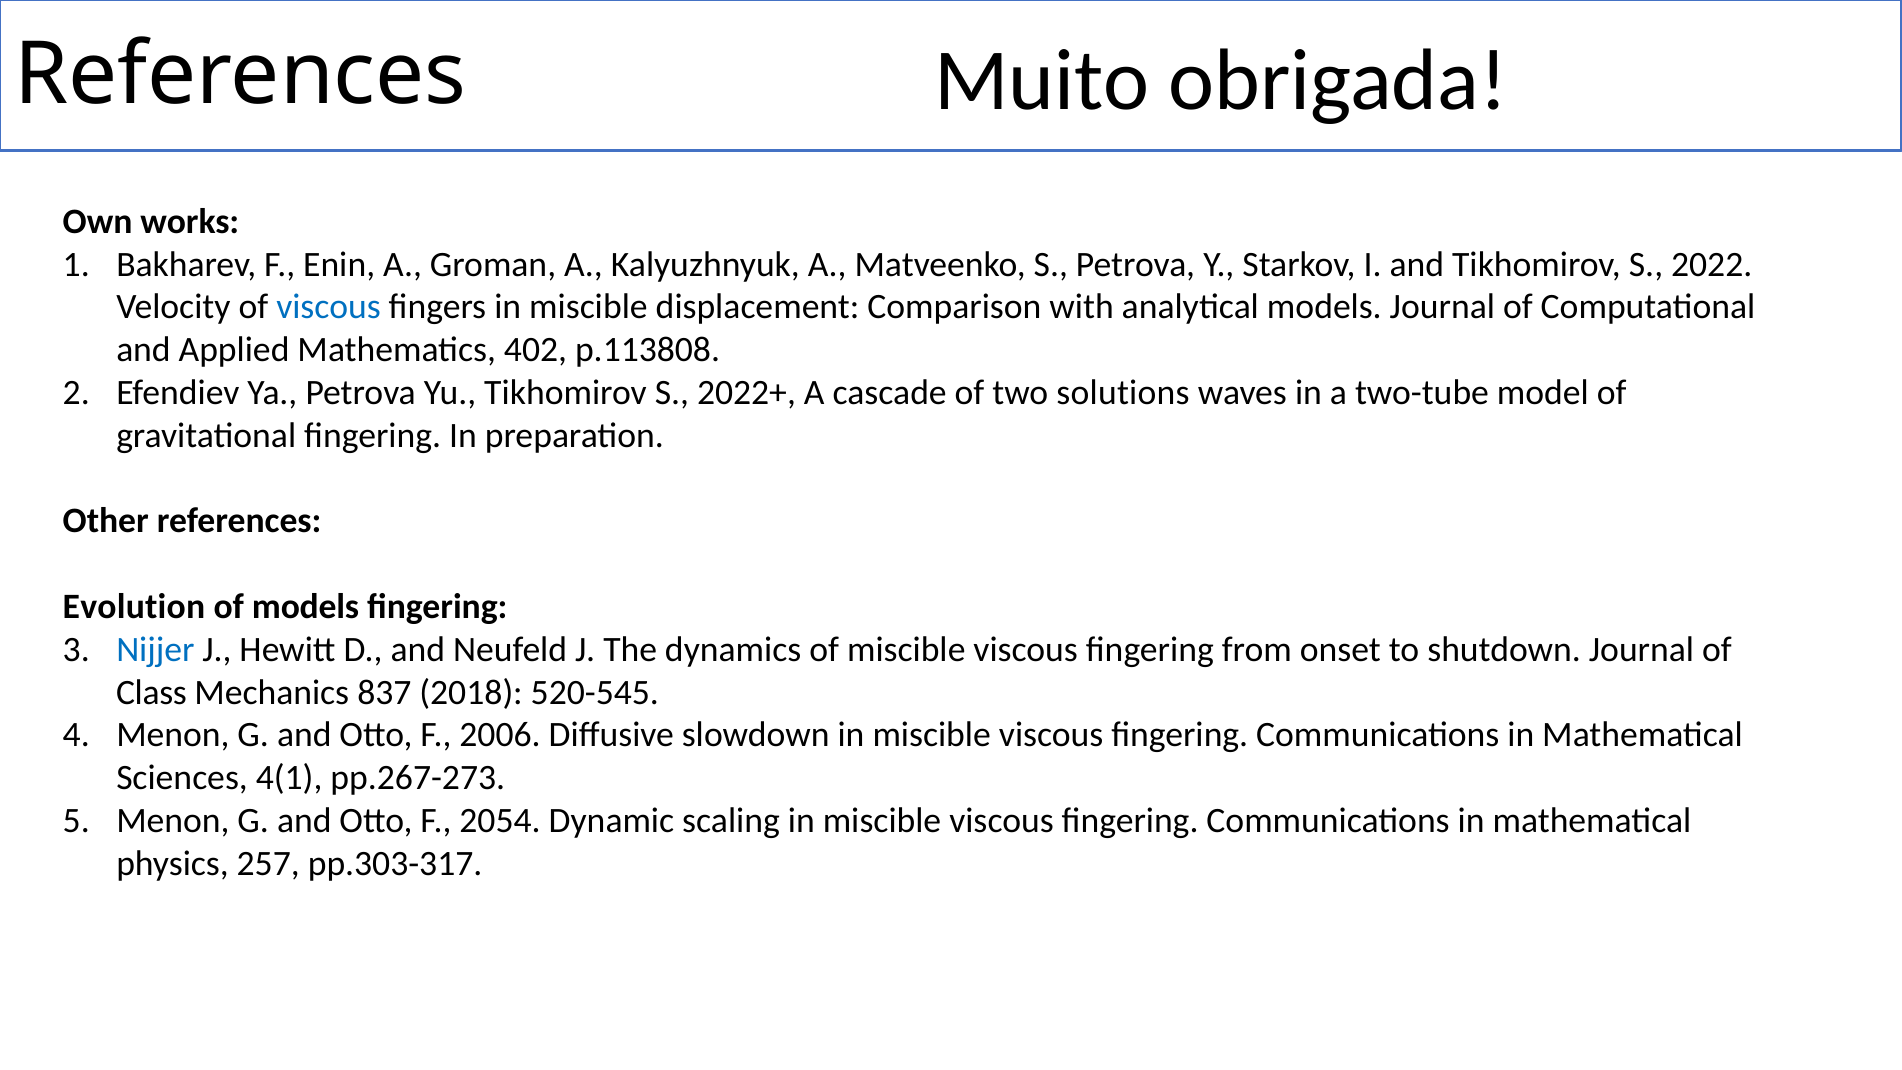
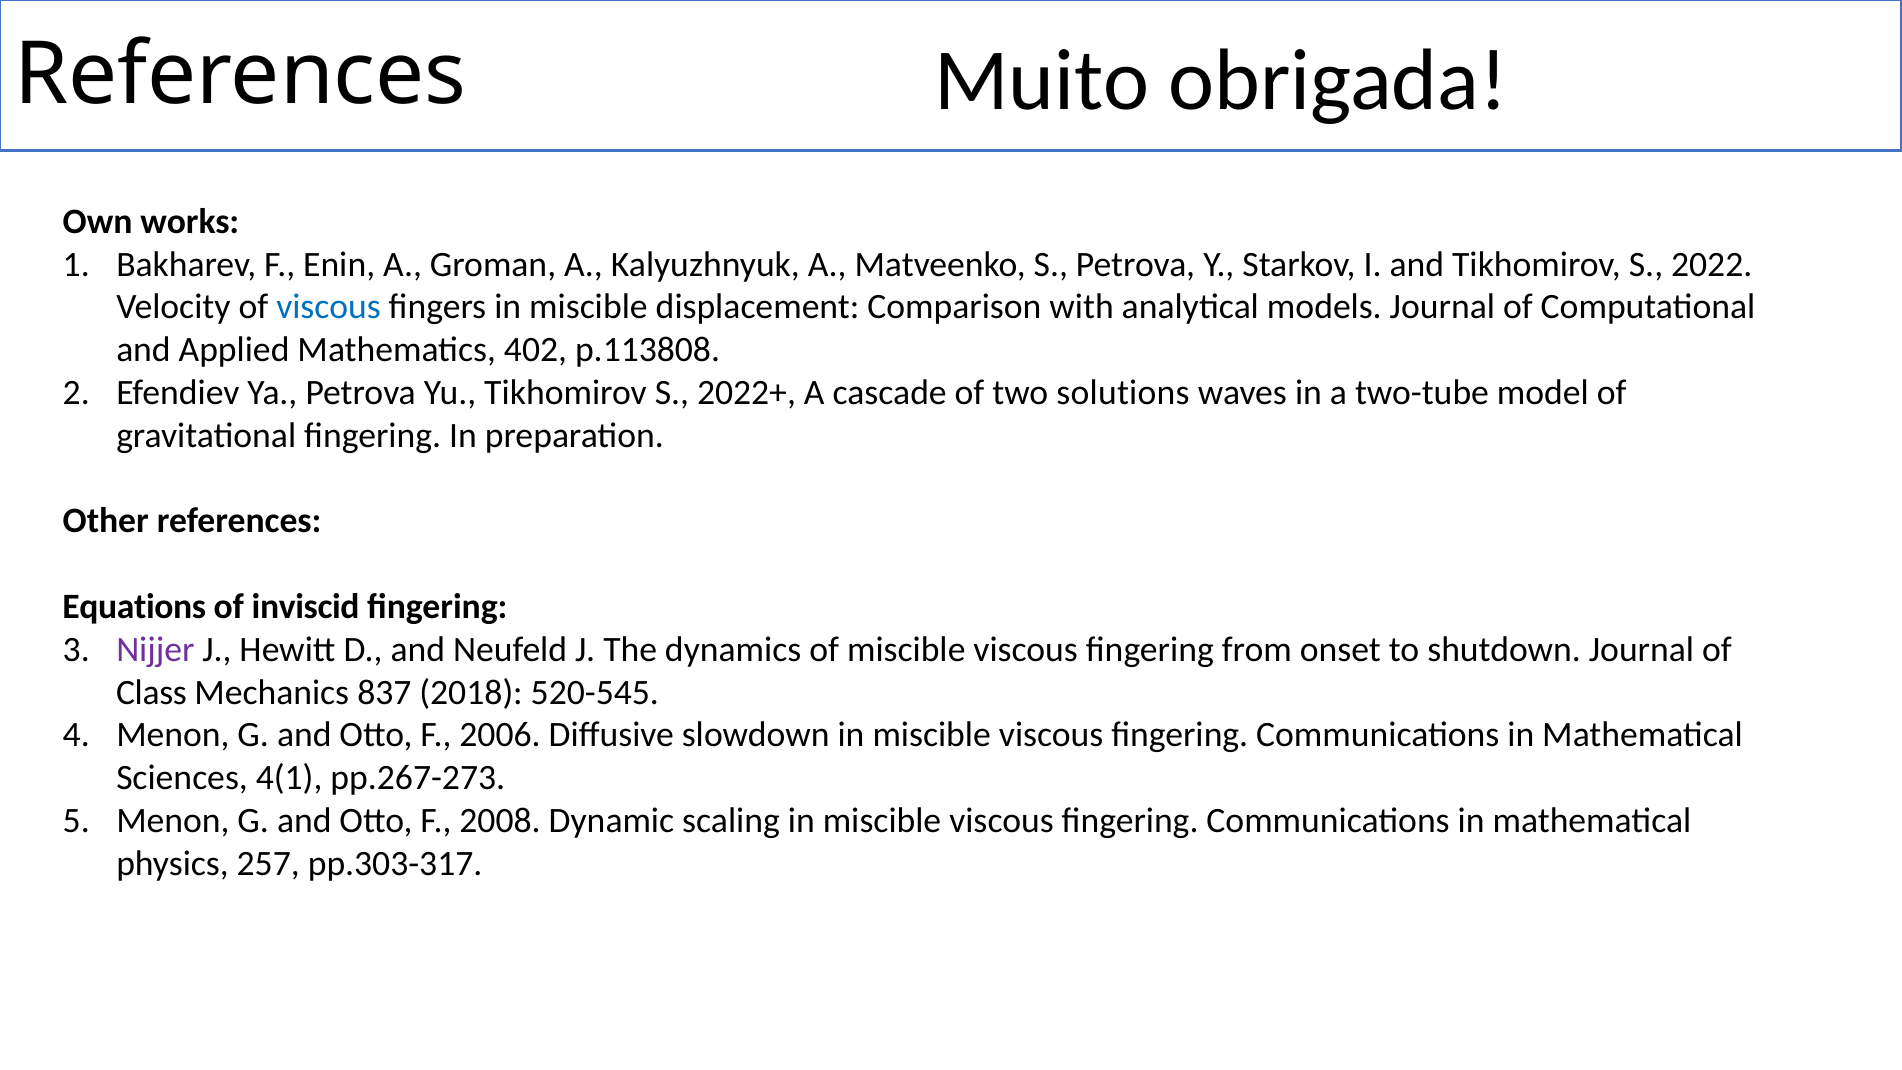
Evolution: Evolution -> Equations
of models: models -> inviscid
Nijjer colour: blue -> purple
2054: 2054 -> 2008
